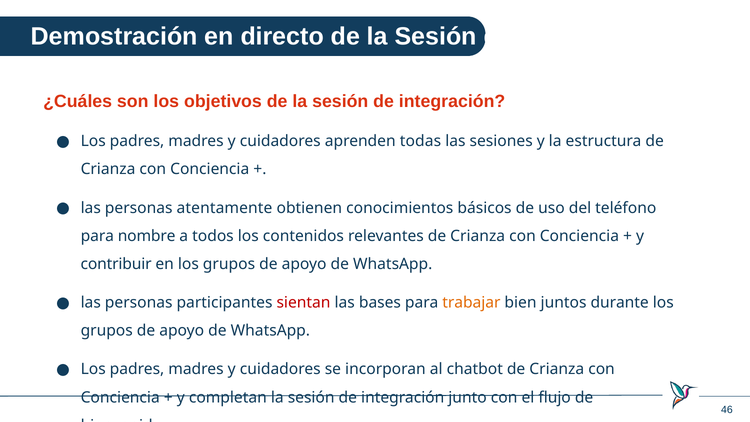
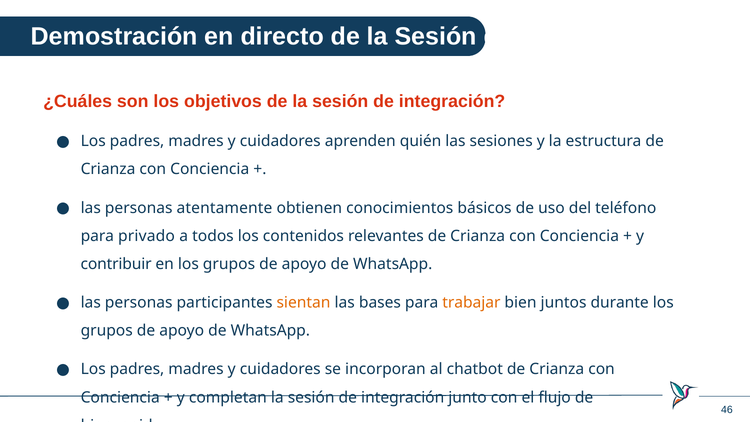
todas: todas -> quién
nombre: nombre -> privado
sientan colour: red -> orange
